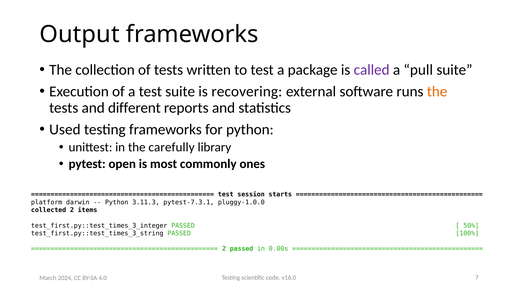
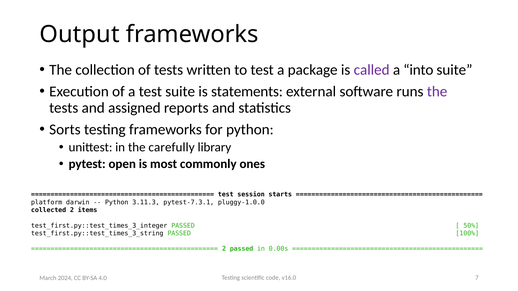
pull: pull -> into
recovering: recovering -> statements
the at (437, 92) colour: orange -> purple
different: different -> assigned
Used: Used -> Sorts
